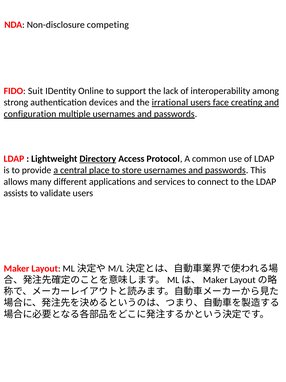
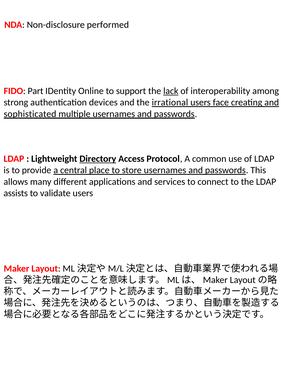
competing: competing -> performed
Suit: Suit -> Part
lack underline: none -> present
configuration: configuration -> sophisticated
